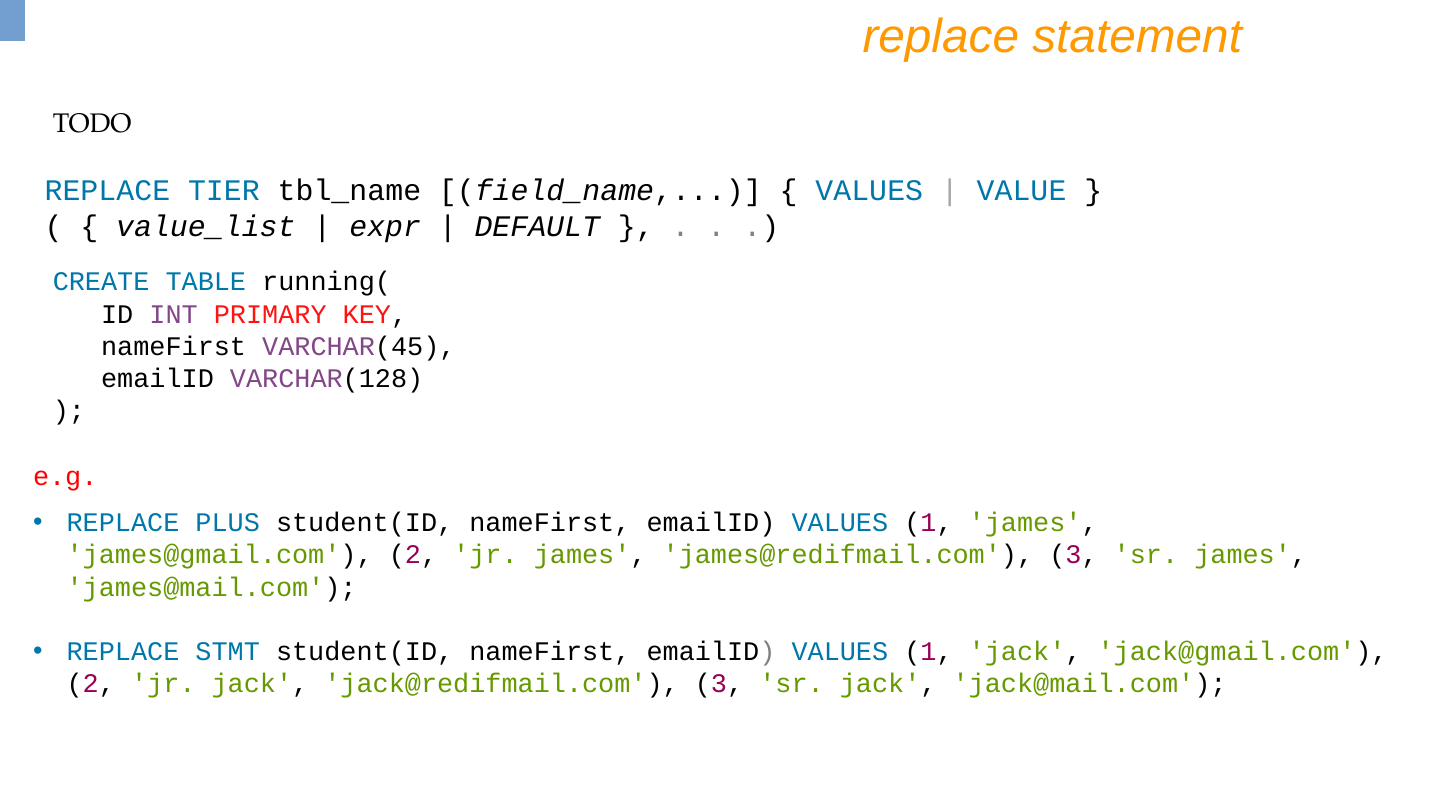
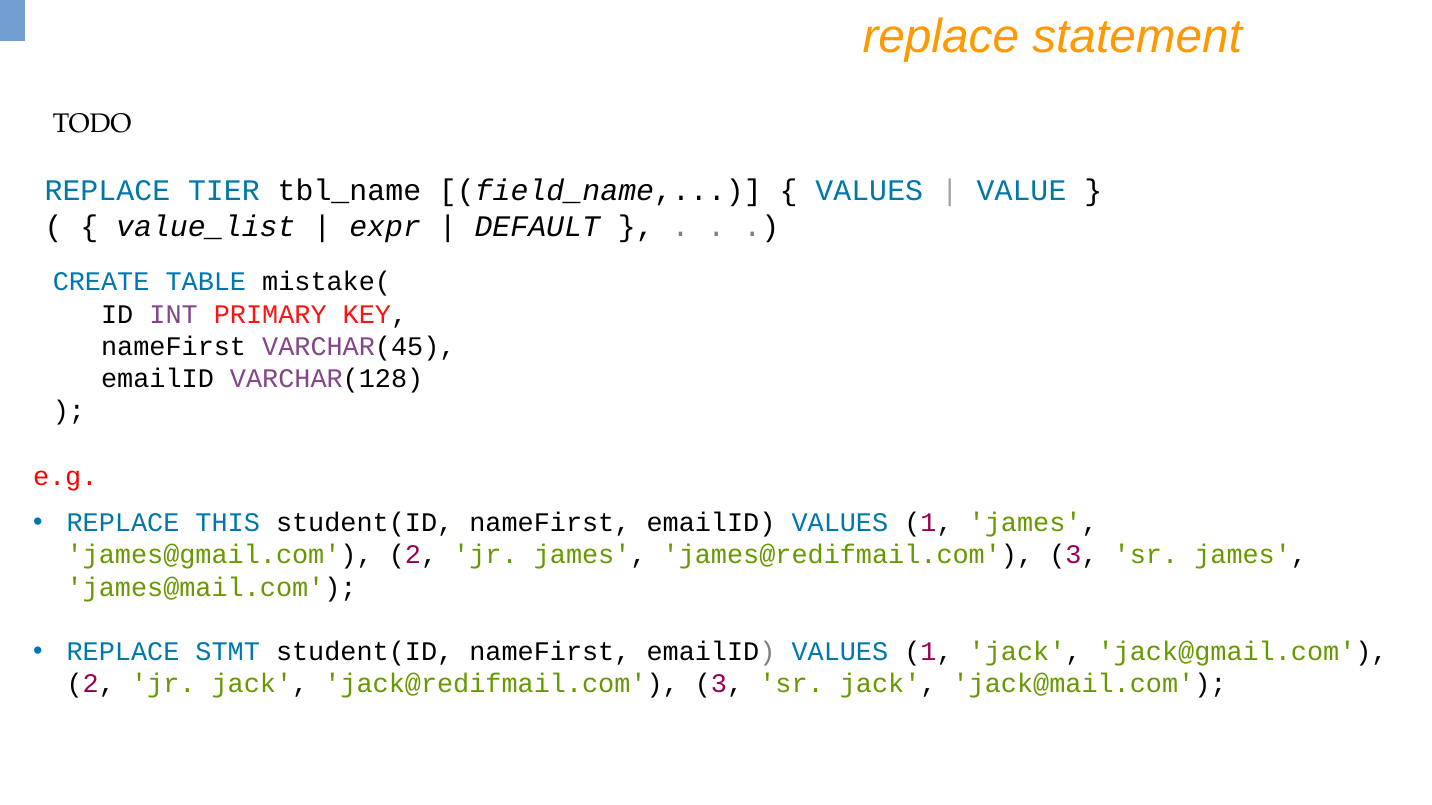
running(: running( -> mistake(
PLUS: PLUS -> THIS
